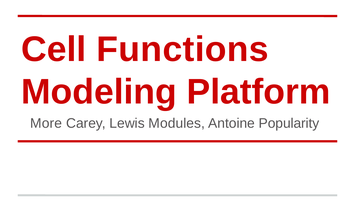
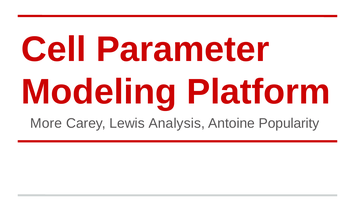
Functions: Functions -> Parameter
Modules: Modules -> Analysis
